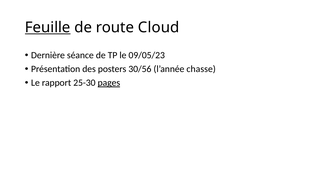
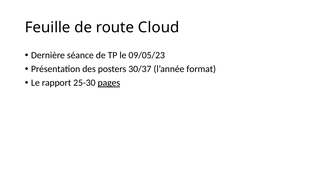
Feuille underline: present -> none
30/56: 30/56 -> 30/37
chasse: chasse -> format
